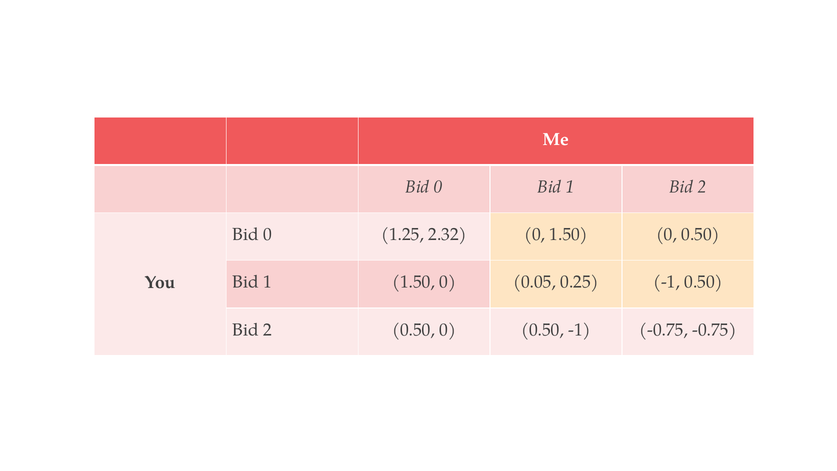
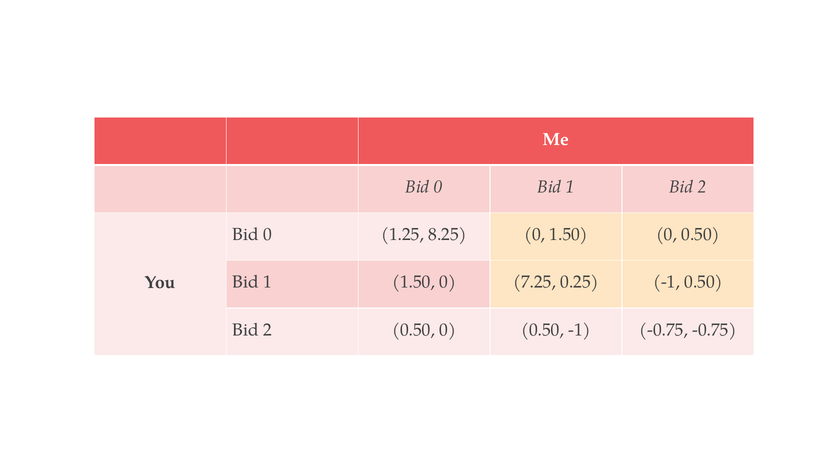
2.32: 2.32 -> 8.25
0.05: 0.05 -> 7.25
